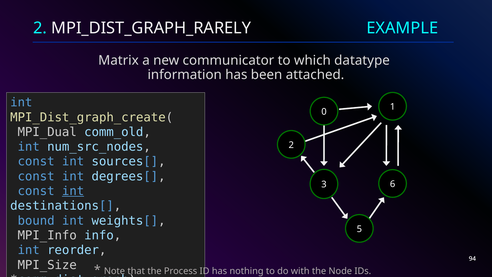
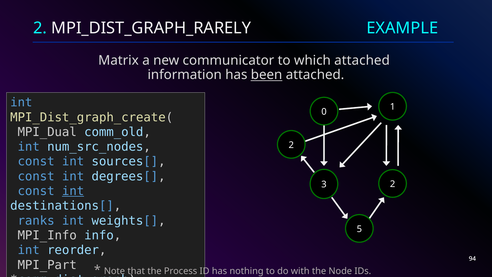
which datatype: datatype -> attached
been underline: none -> present
3 6: 6 -> 2
bound: bound -> ranks
MPI_Size: MPI_Size -> MPI_Part
